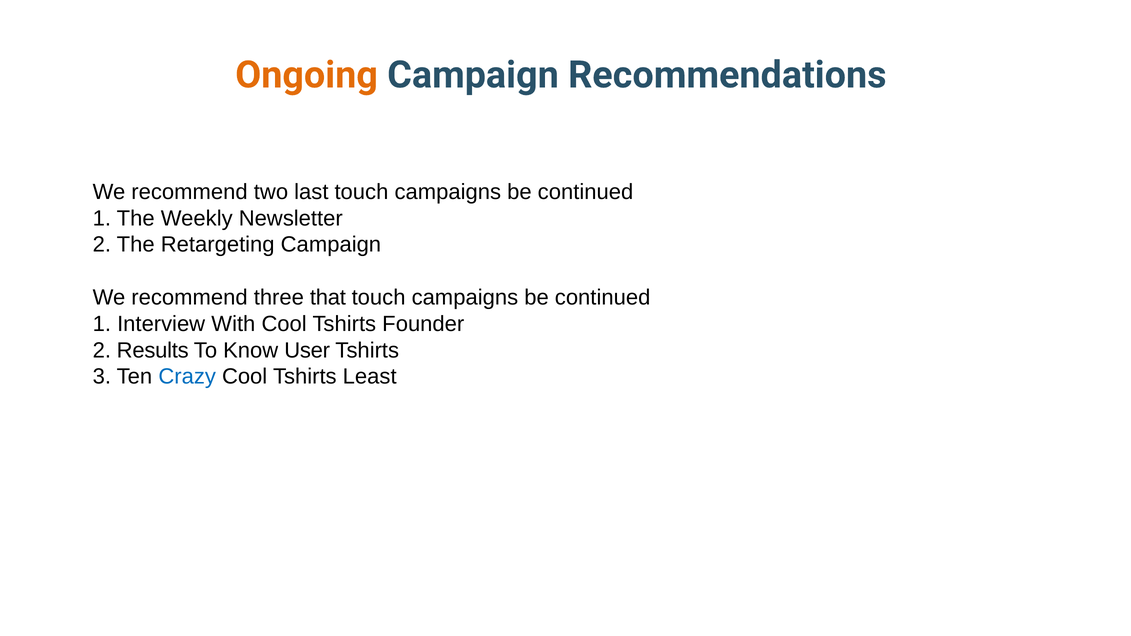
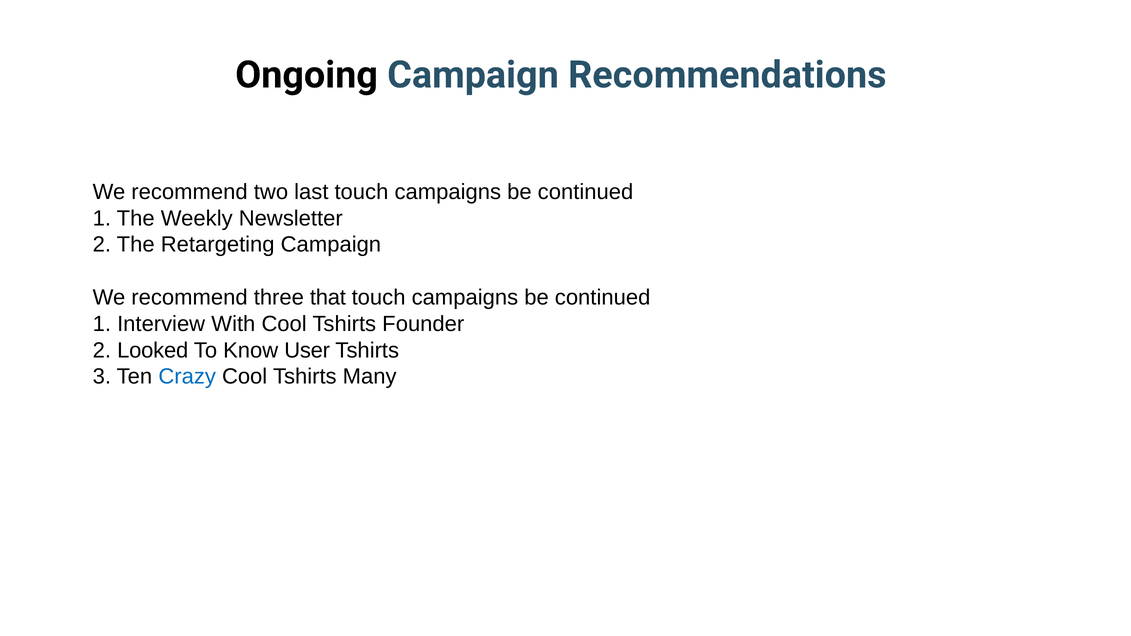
Ongoing colour: orange -> black
Results: Results -> Looked
Least: Least -> Many
